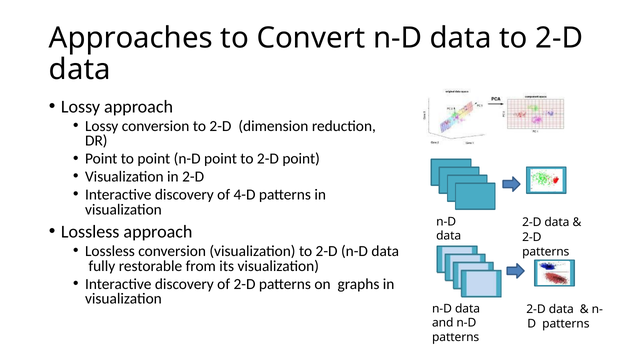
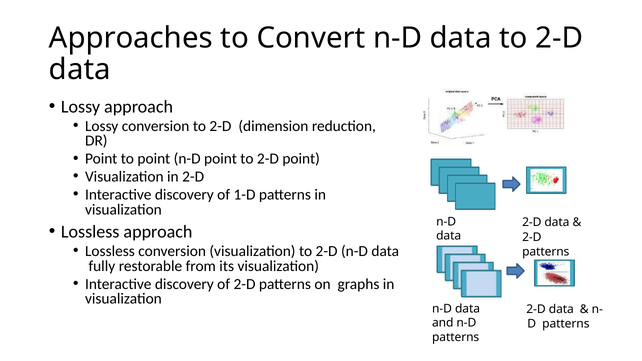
4-D: 4-D -> 1-D
